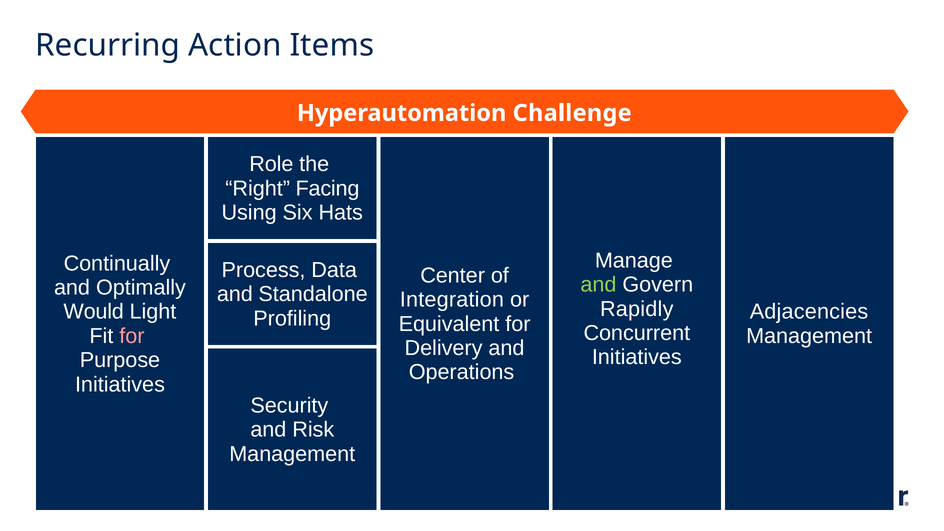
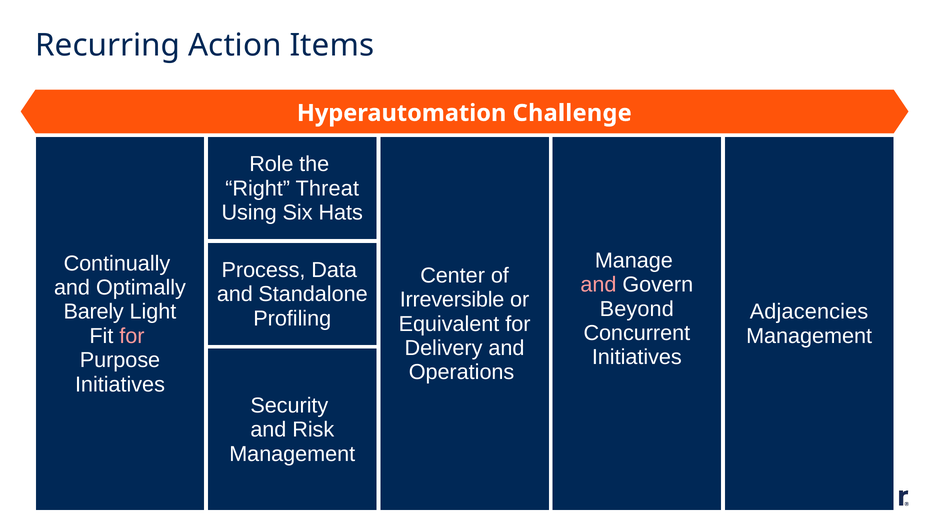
Facing: Facing -> Threat
and at (598, 285) colour: light green -> pink
Integration: Integration -> Irreversible
Rapidly: Rapidly -> Beyond
Would: Would -> Barely
